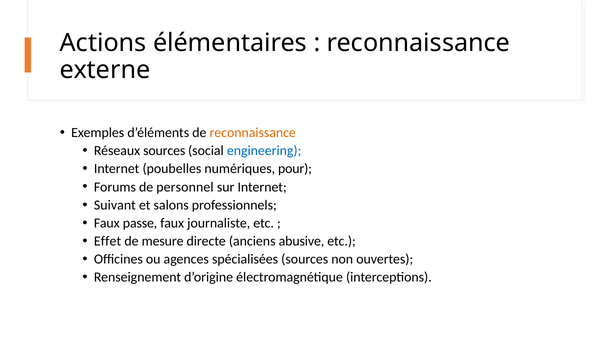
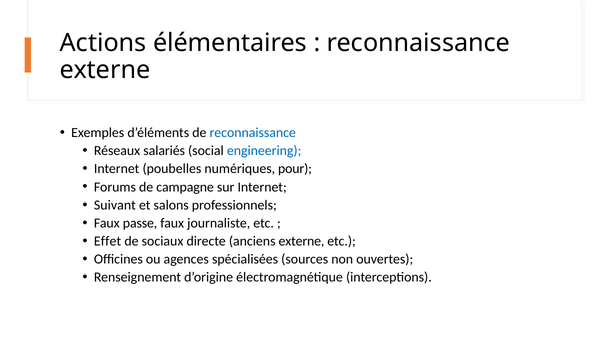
reconnaissance at (253, 133) colour: orange -> blue
Réseaux sources: sources -> salariés
personnel: personnel -> campagne
mesure: mesure -> sociaux
anciens abusive: abusive -> externe
